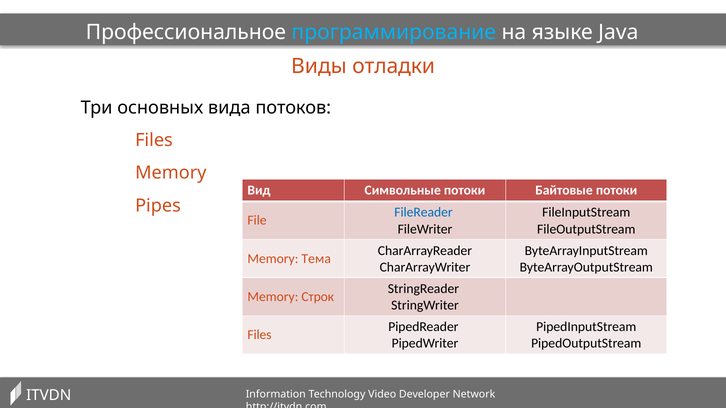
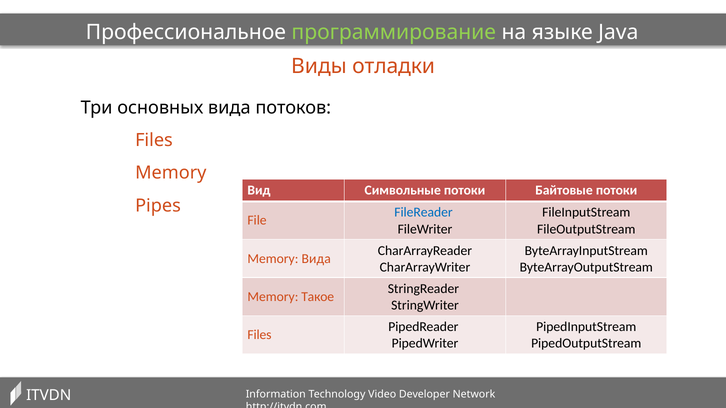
программирование colour: light blue -> light green
Memory Тема: Тема -> Вида
Строк: Строк -> Такое
